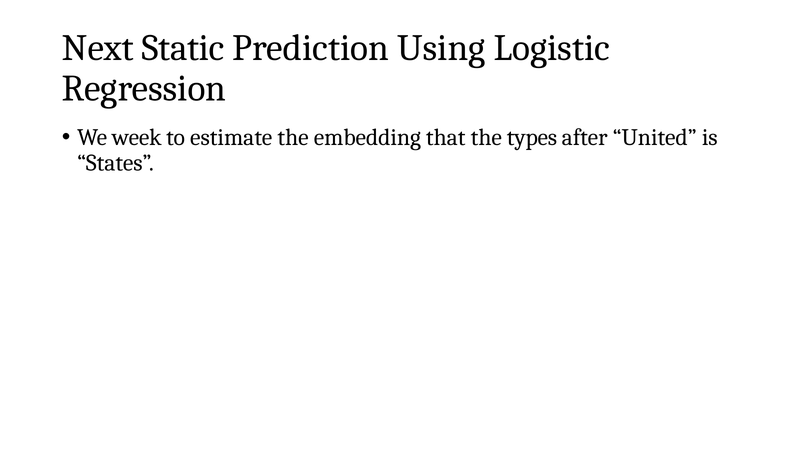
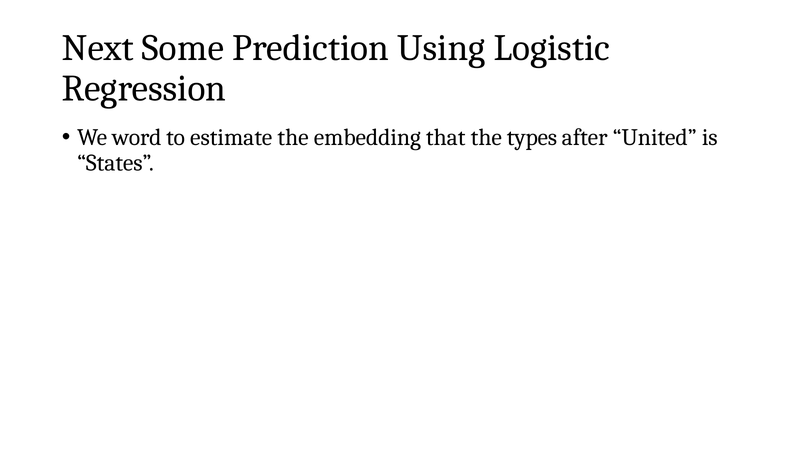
Static: Static -> Some
week: week -> word
